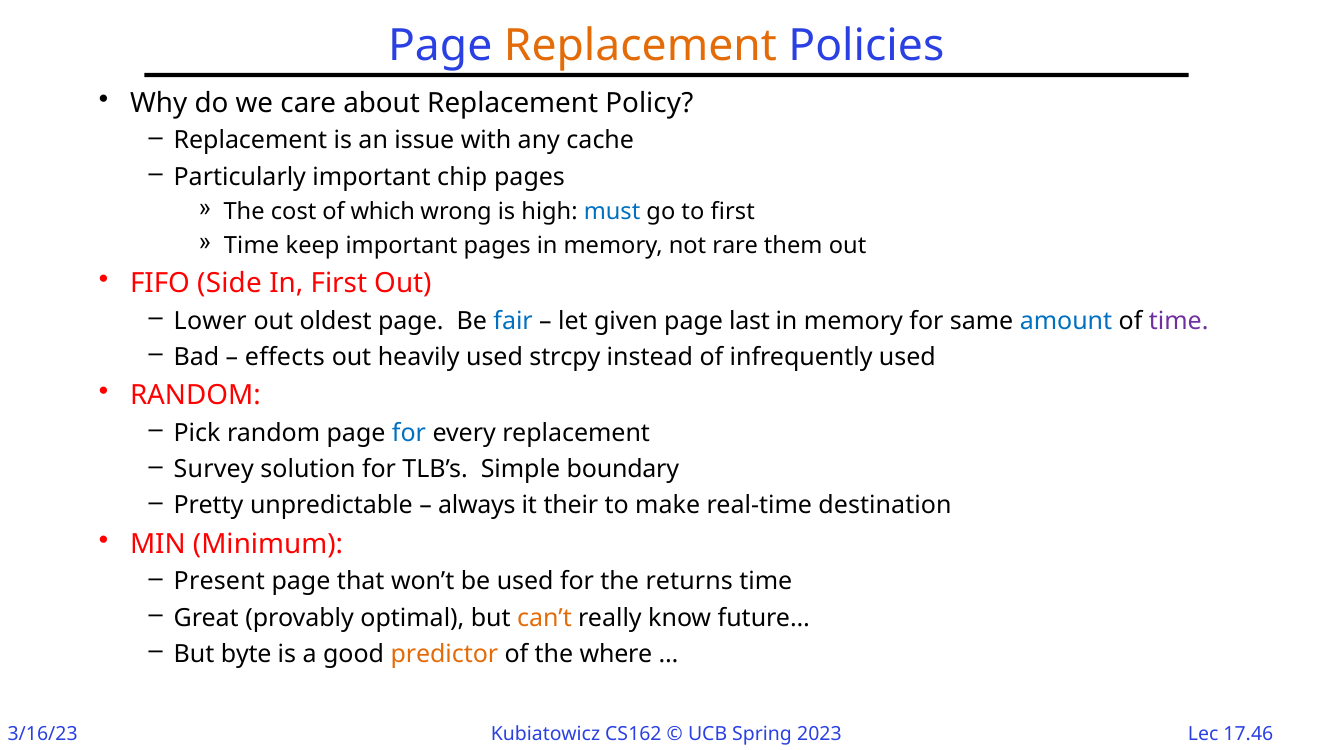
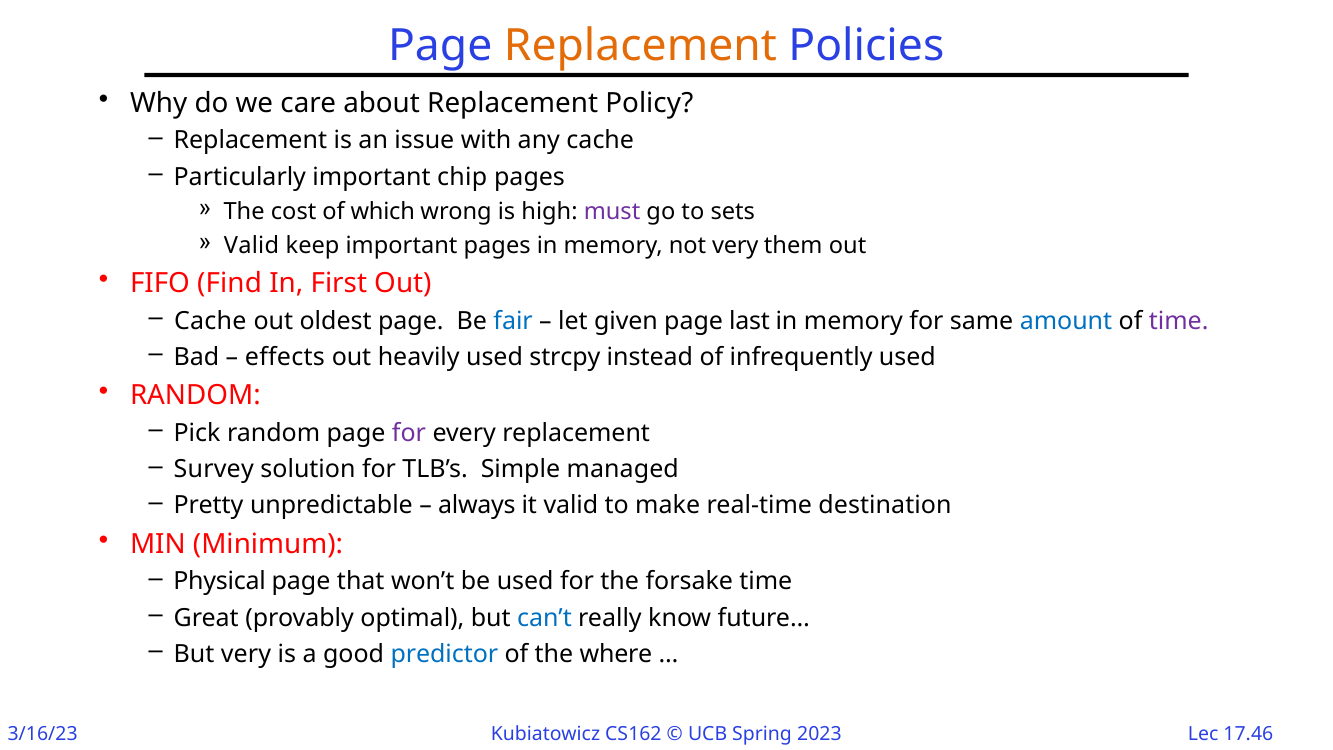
must colour: blue -> purple
to first: first -> sets
Time at (252, 245): Time -> Valid
not rare: rare -> very
Side: Side -> Find
Lower at (210, 321): Lower -> Cache
for at (409, 433) colour: blue -> purple
boundary: boundary -> managed
it their: their -> valid
Present: Present -> Physical
returns: returns -> forsake
can’t colour: orange -> blue
But byte: byte -> very
predictor colour: orange -> blue
